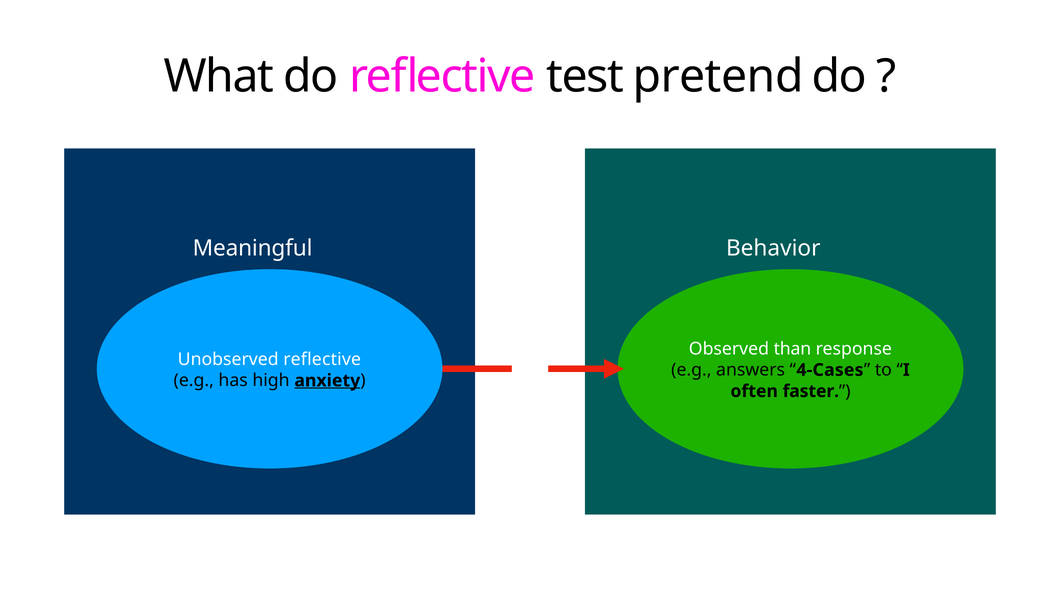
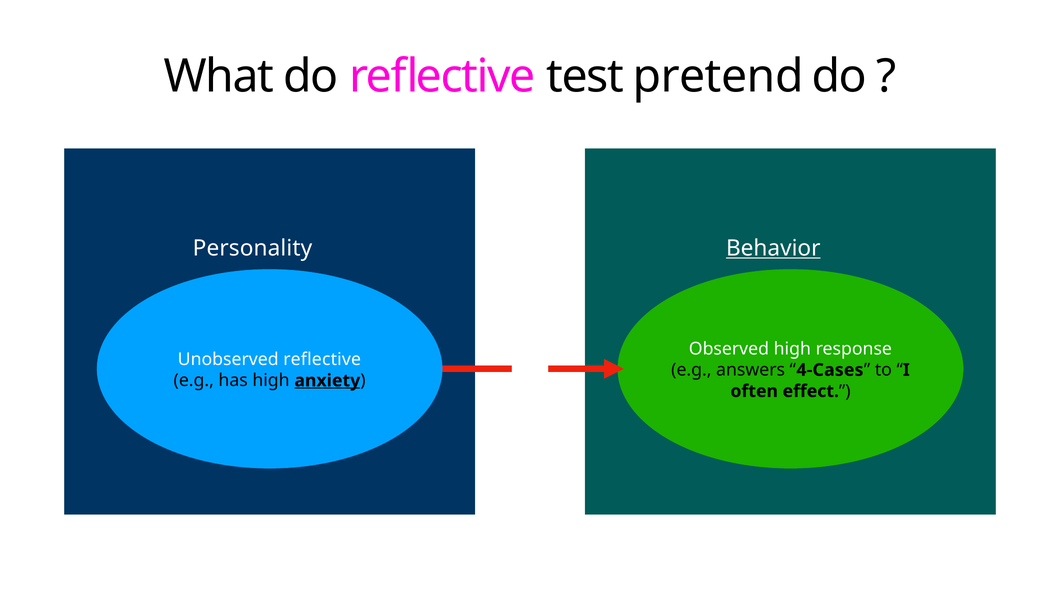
Meaningful: Meaningful -> Personality
Behavior underline: none -> present
Observed than: than -> high
faster: faster -> effect
